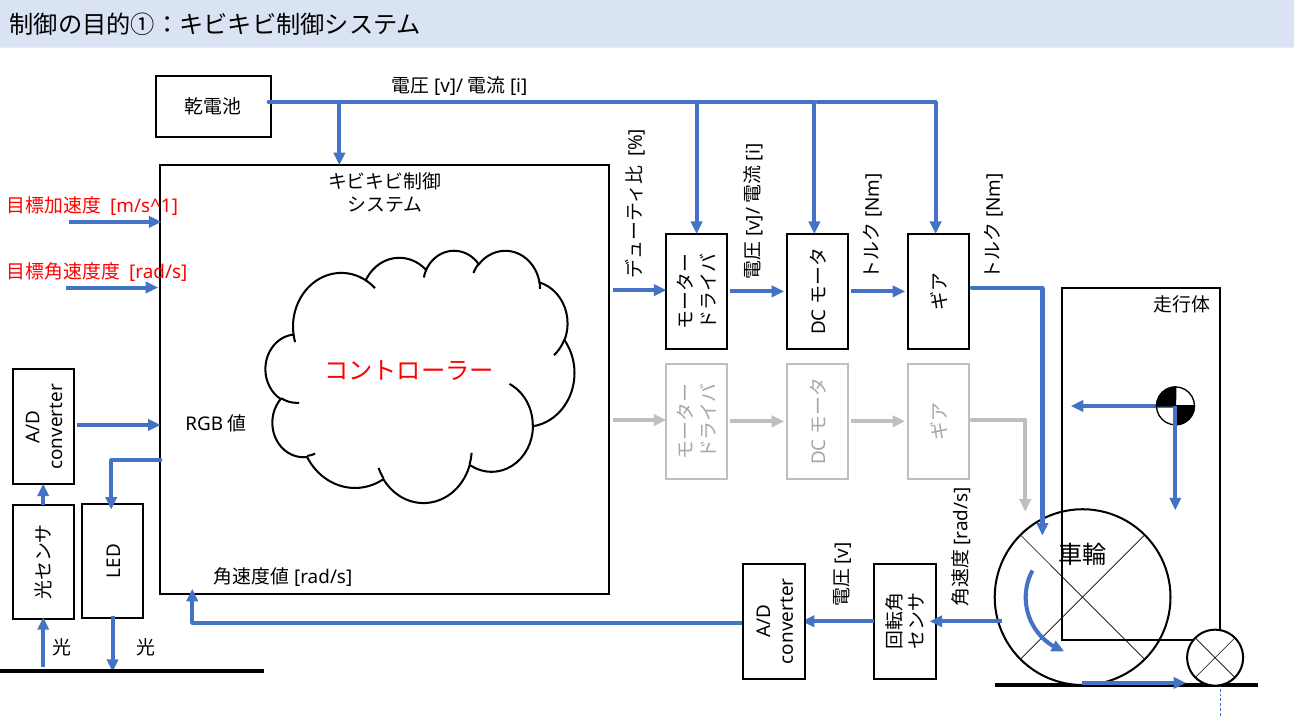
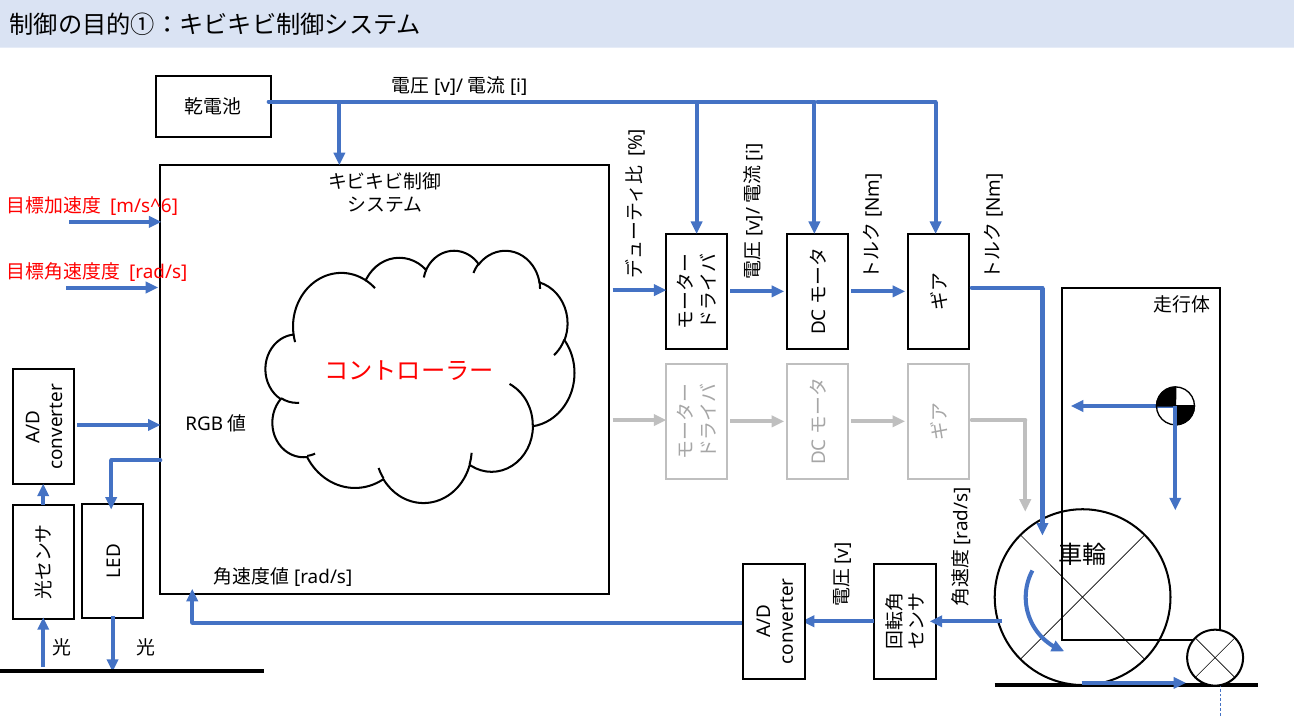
m/s^1: m/s^1 -> m/s^6
